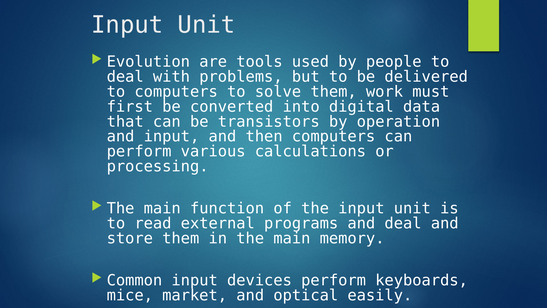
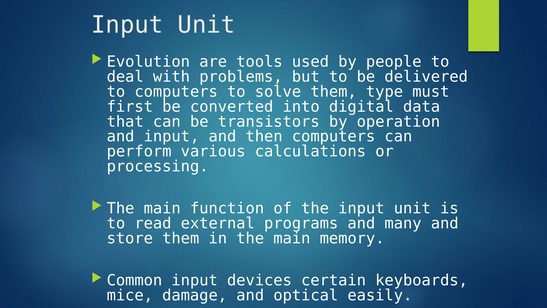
work: work -> type
and deal: deal -> many
devices perform: perform -> certain
market: market -> damage
